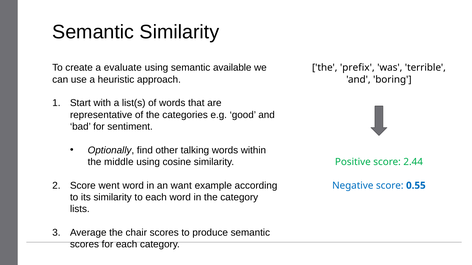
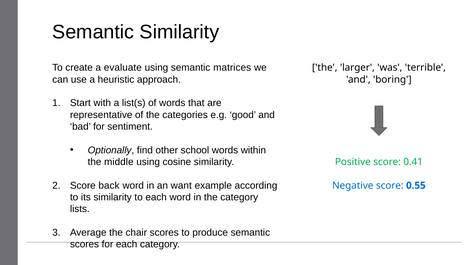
available: available -> matrices
prefix: prefix -> larger
talking: talking -> school
2.44: 2.44 -> 0.41
went: went -> back
